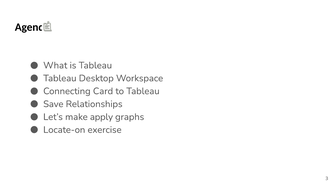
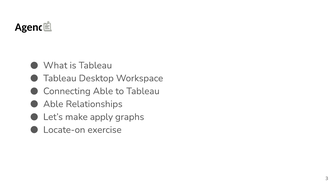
Connecting Card: Card -> Able
Save at (53, 104): Save -> Able
